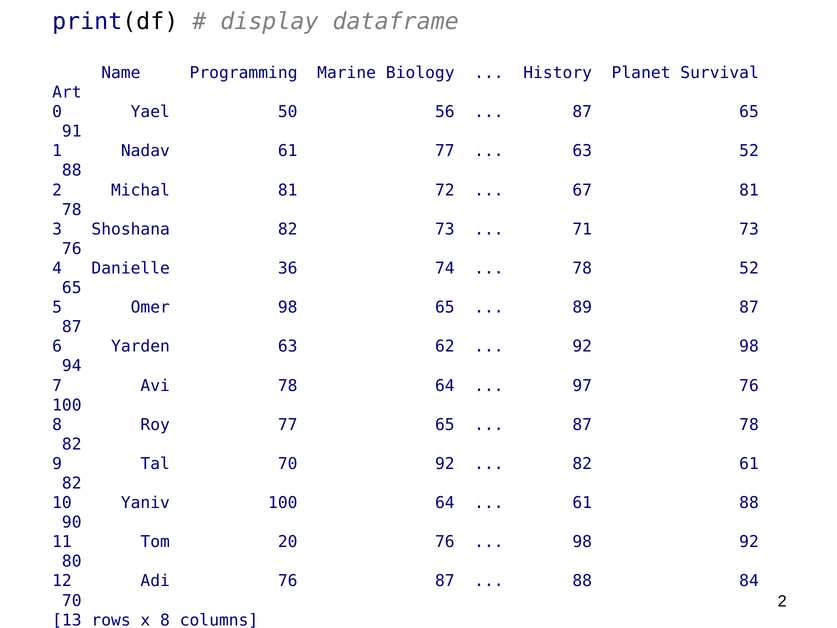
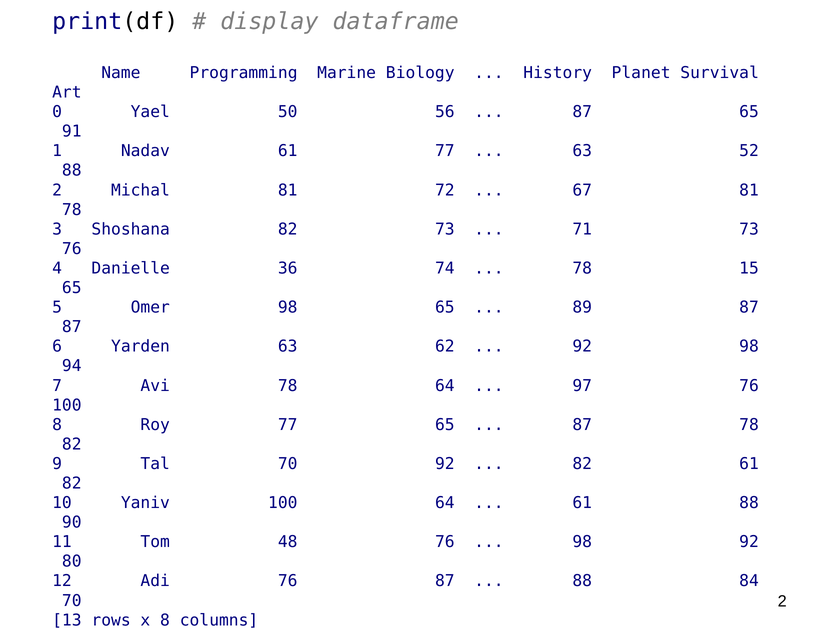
78 52: 52 -> 15
20: 20 -> 48
